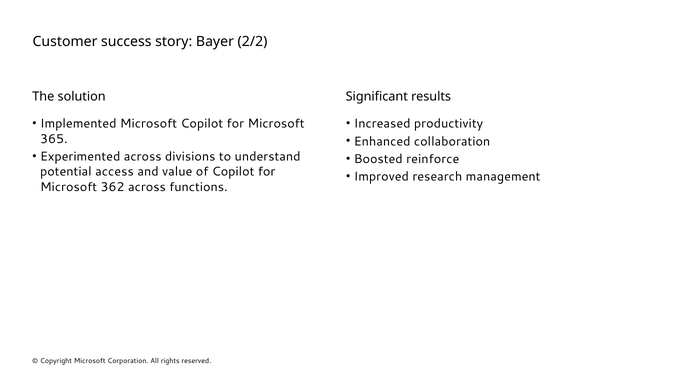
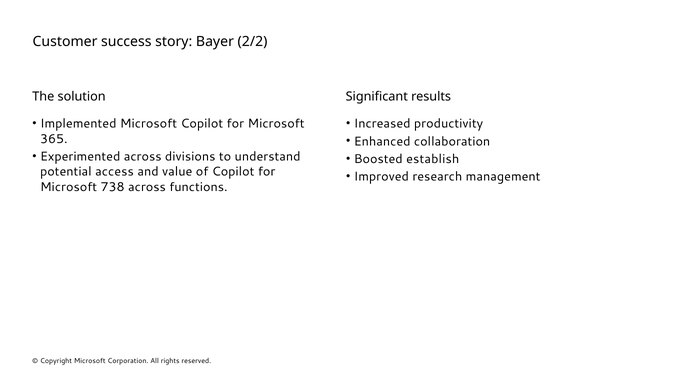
reinforce: reinforce -> establish
362: 362 -> 738
